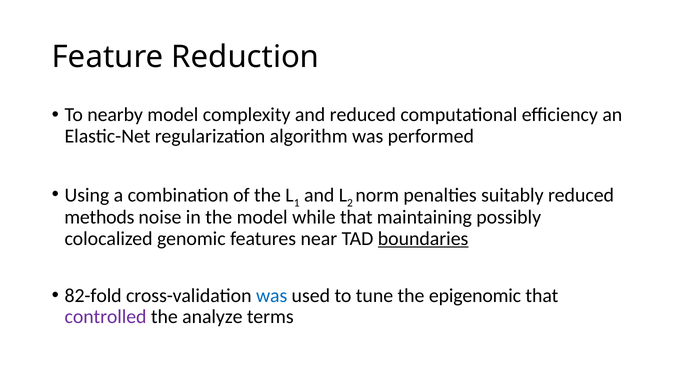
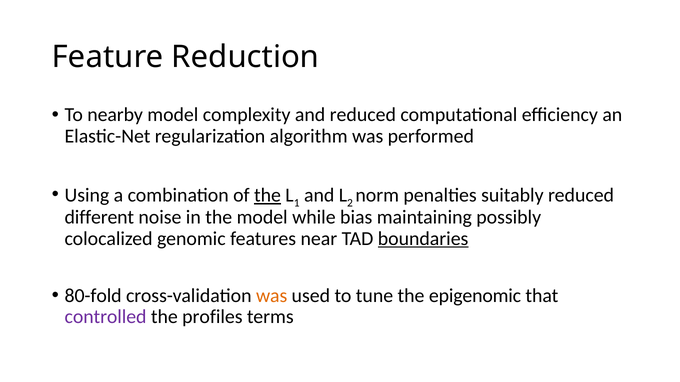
the at (267, 196) underline: none -> present
methods: methods -> different
while that: that -> bias
82-fold: 82-fold -> 80-fold
was at (272, 296) colour: blue -> orange
analyze: analyze -> profiles
